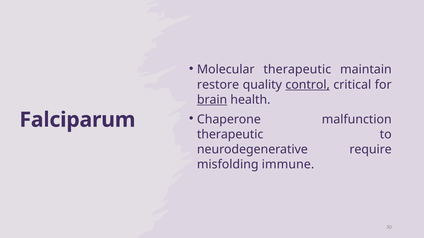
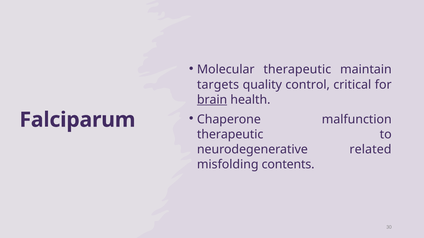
restore: restore -> targets
control underline: present -> none
require: require -> related
immune: immune -> contents
